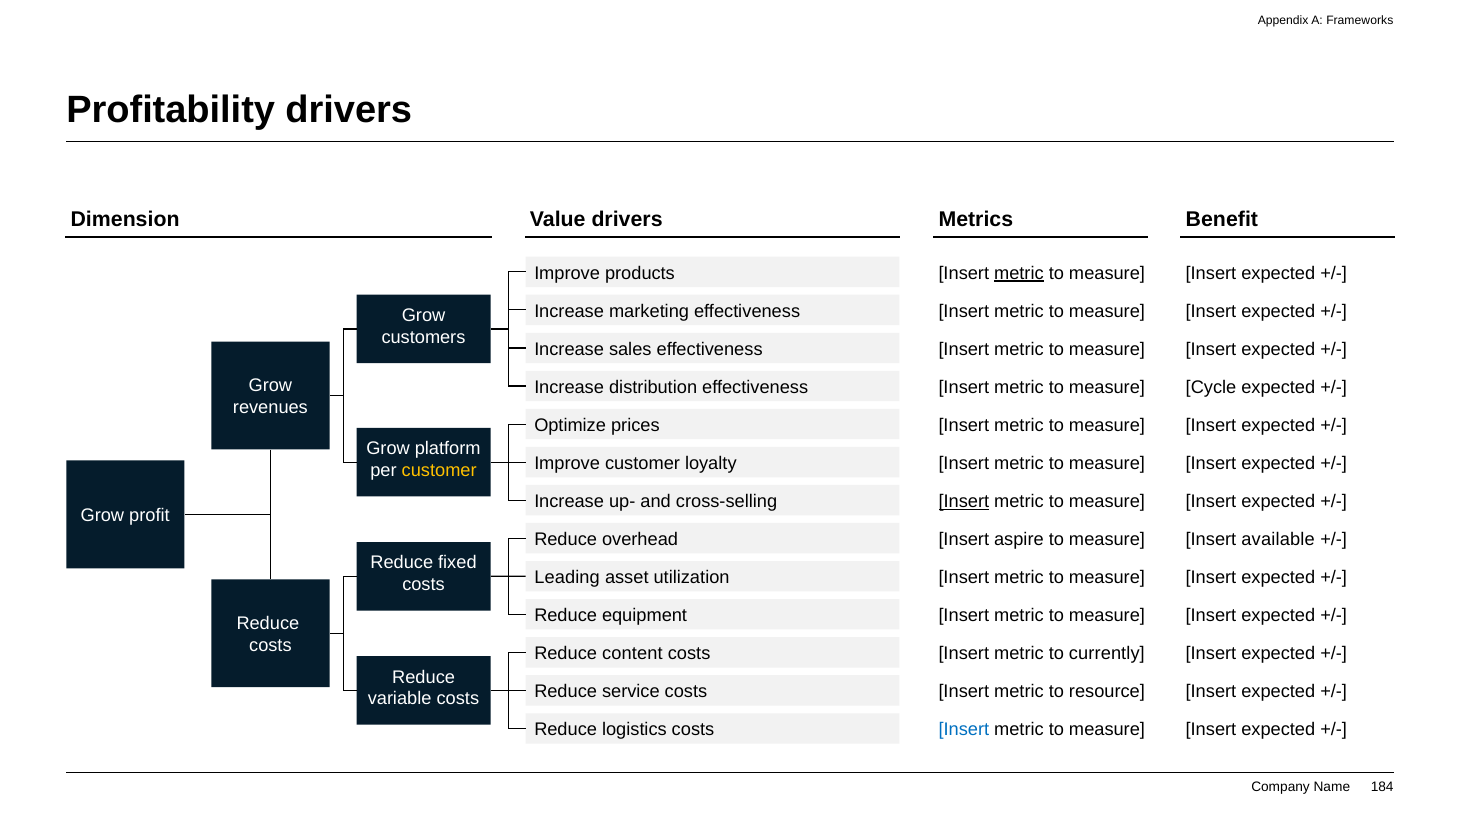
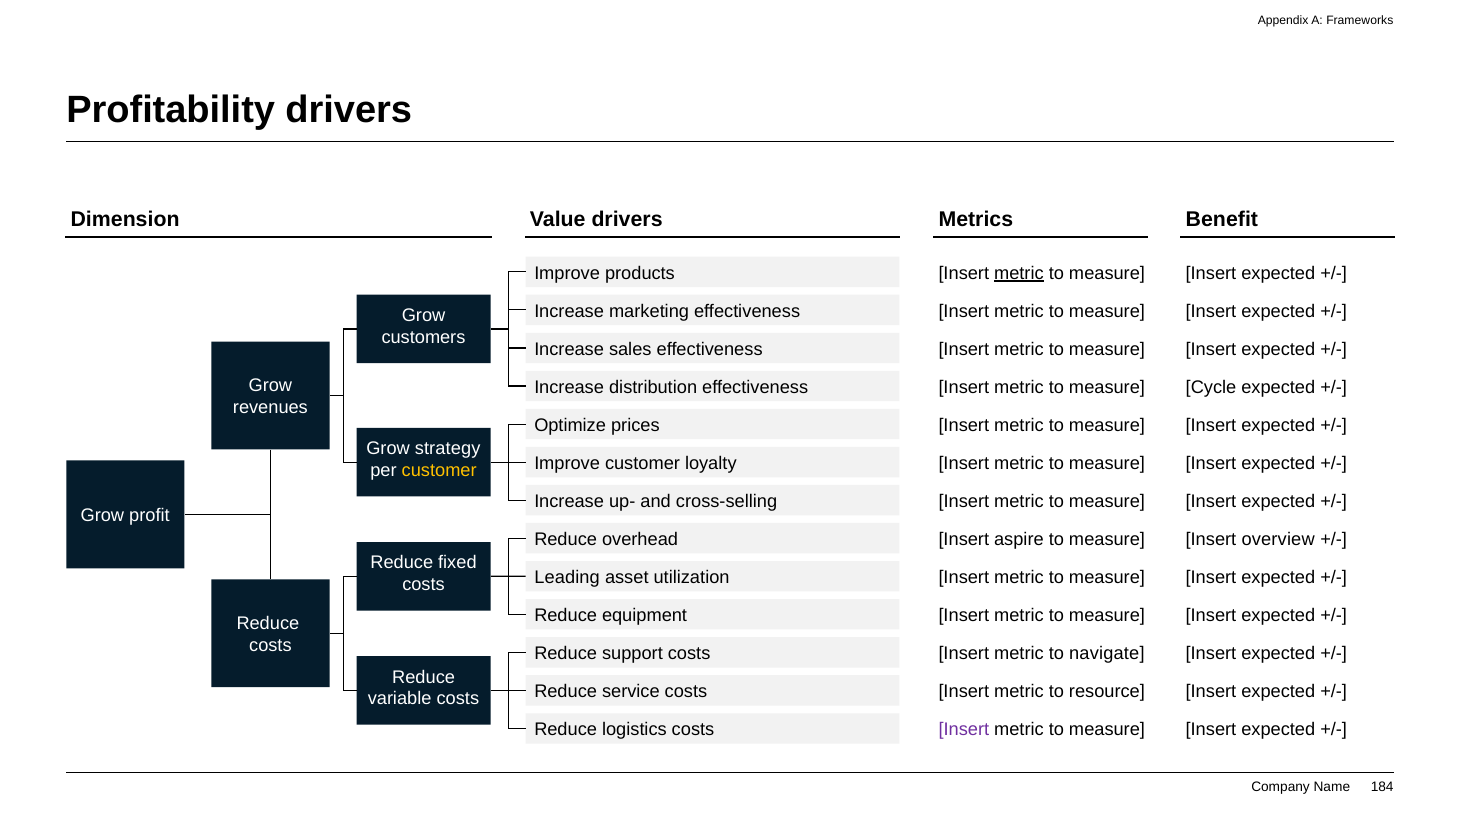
platform: platform -> strategy
Insert at (964, 502) underline: present -> none
available: available -> overview
content: content -> support
currently: currently -> navigate
Insert at (964, 730) colour: blue -> purple
